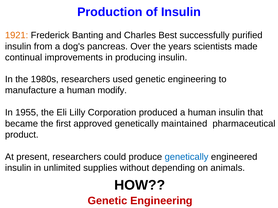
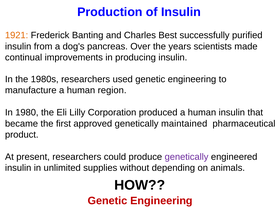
modify: modify -> region
1955: 1955 -> 1980
genetically at (187, 157) colour: blue -> purple
